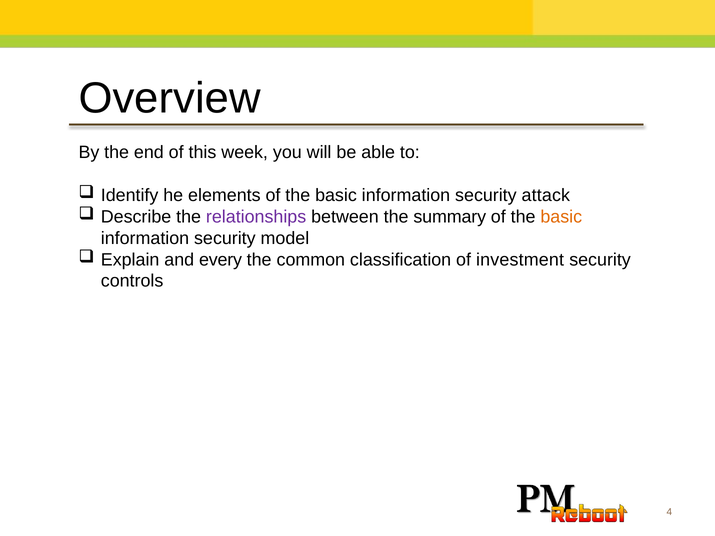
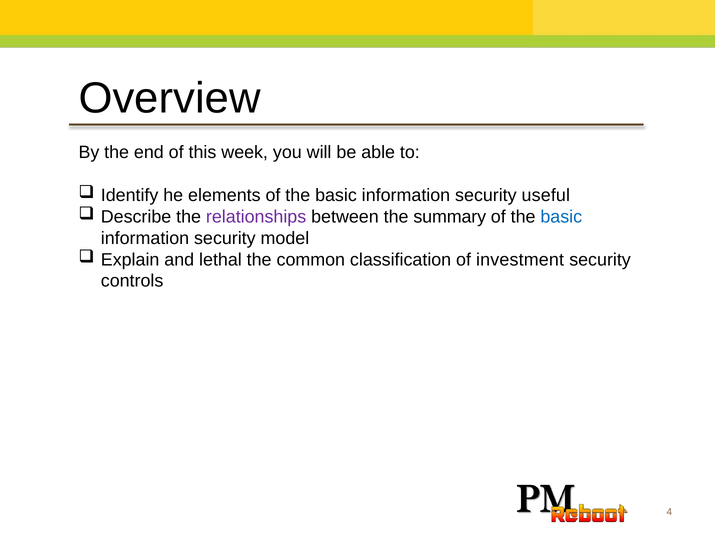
attack: attack -> useful
basic at (561, 217) colour: orange -> blue
every: every -> lethal
